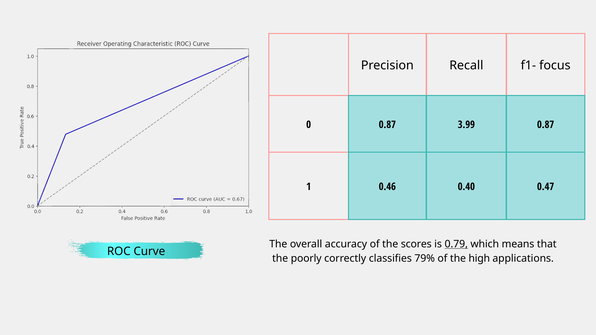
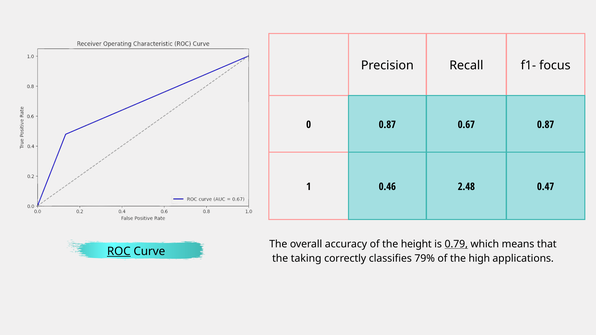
3.99: 3.99 -> 0.67
0.40: 0.40 -> 2.48
scores: scores -> height
ROC underline: none -> present
poorly: poorly -> taking
